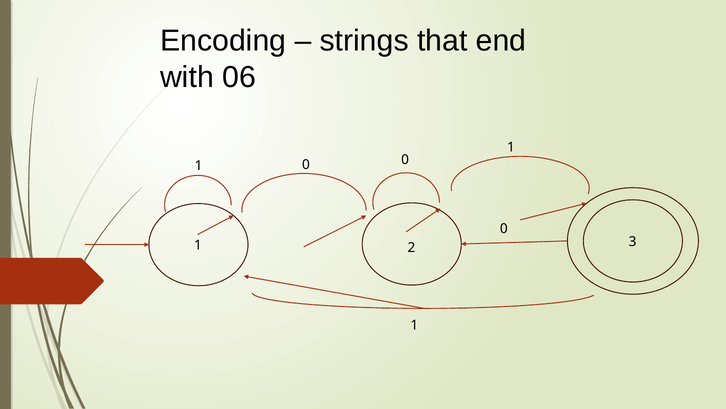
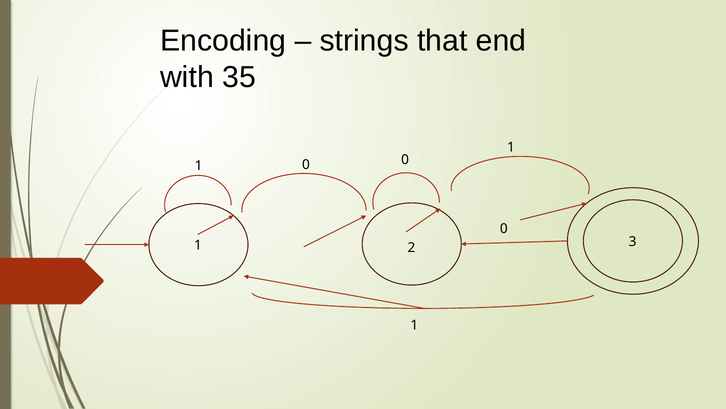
06: 06 -> 35
